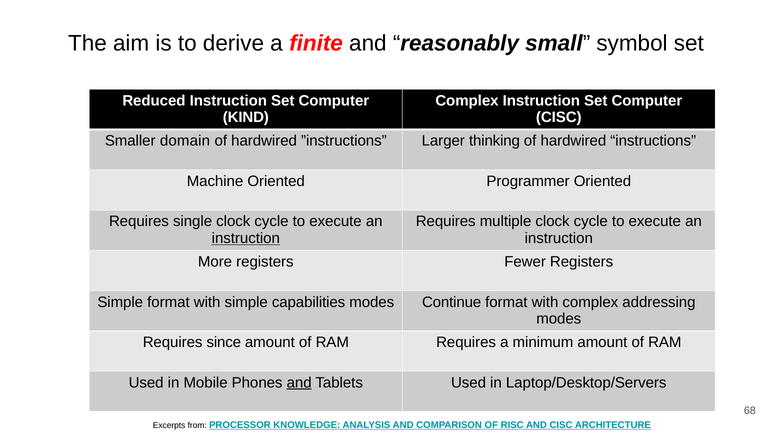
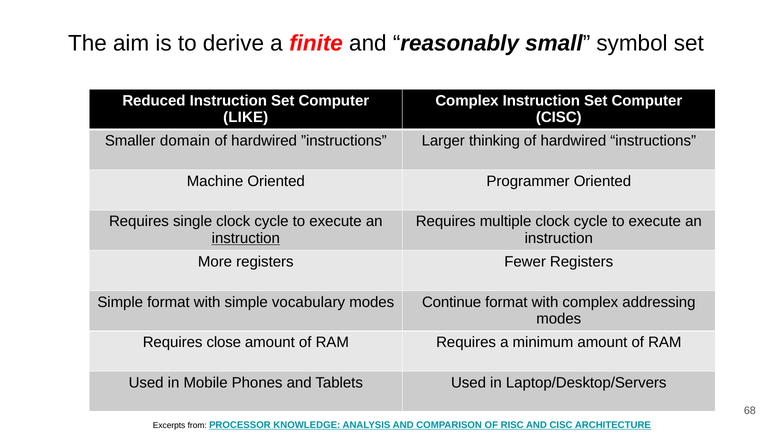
KIND: KIND -> LIKE
capabilities: capabilities -> vocabulary
since: since -> close
and at (299, 383) underline: present -> none
